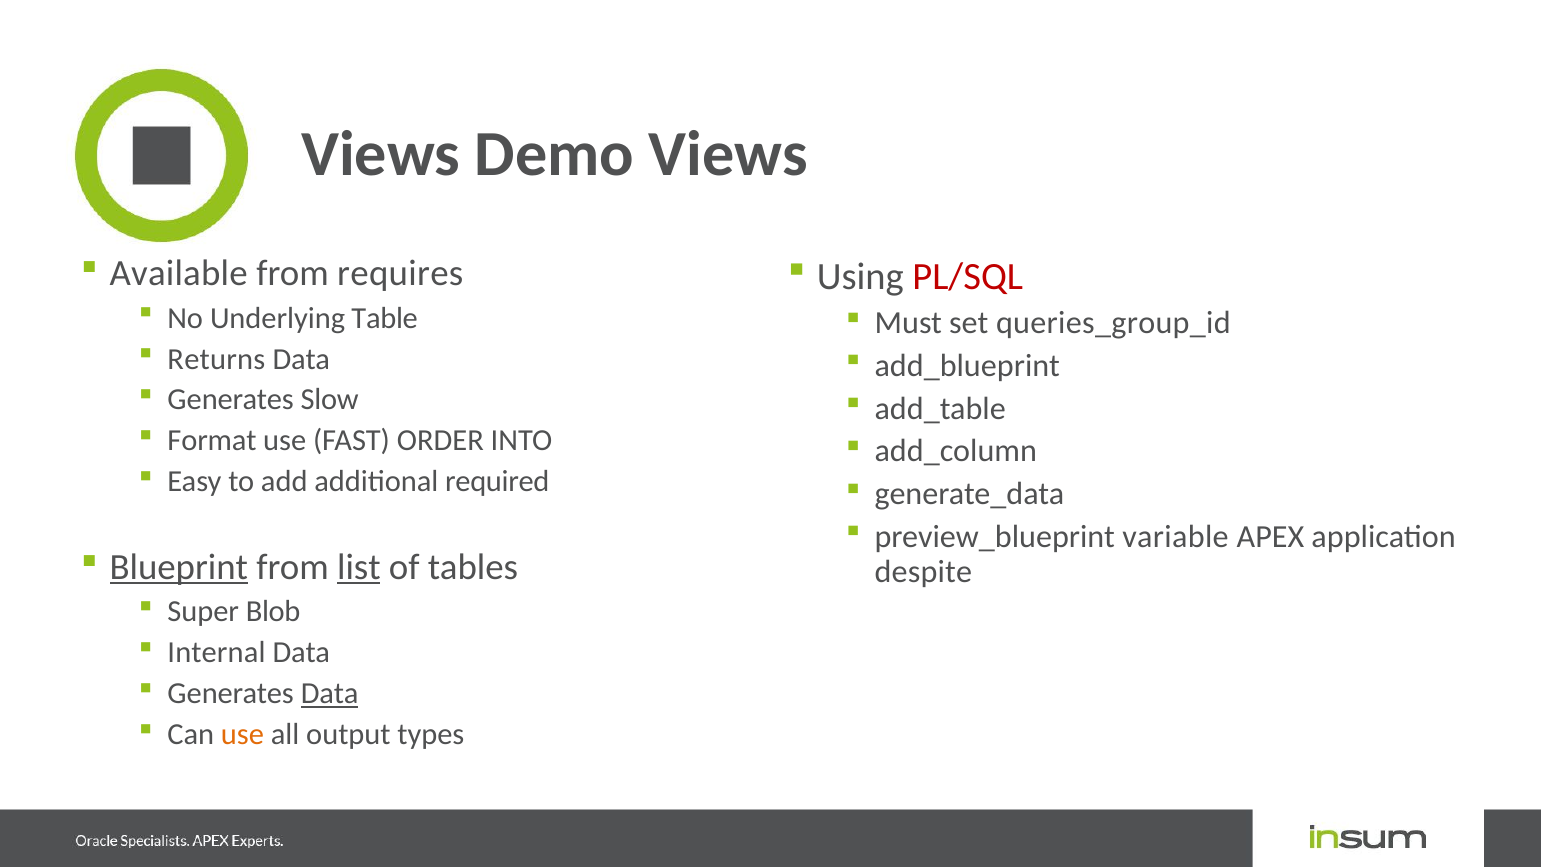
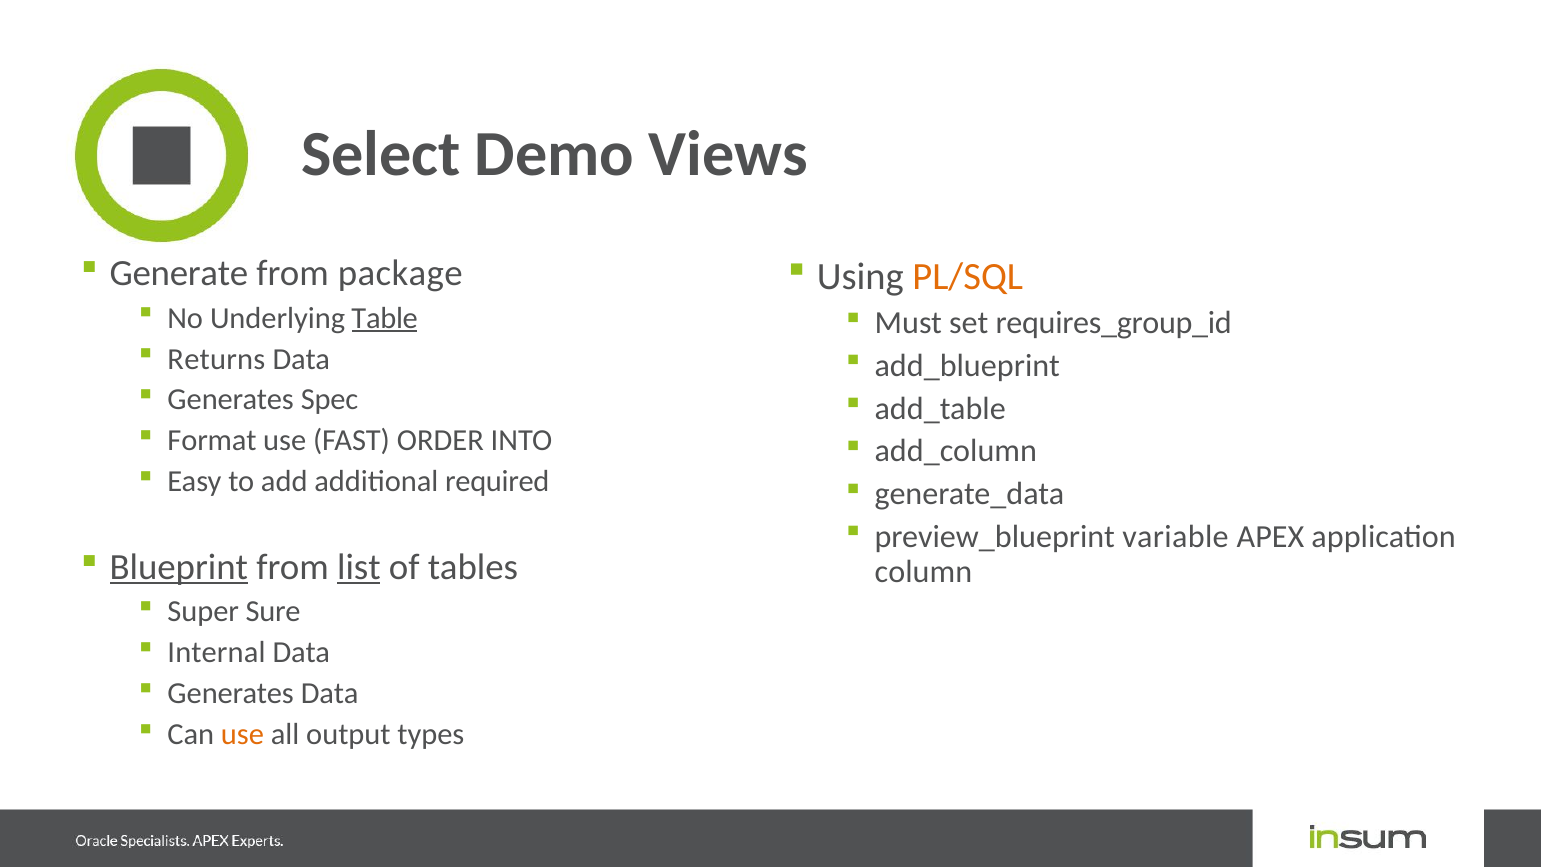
Views at (381, 154): Views -> Select
Available: Available -> Generate
requires: requires -> package
PL/SQL colour: red -> orange
Table underline: none -> present
queries_group_id: queries_group_id -> requires_group_id
Slow: Slow -> Spec
despite: despite -> column
Blob: Blob -> Sure
Data at (330, 693) underline: present -> none
